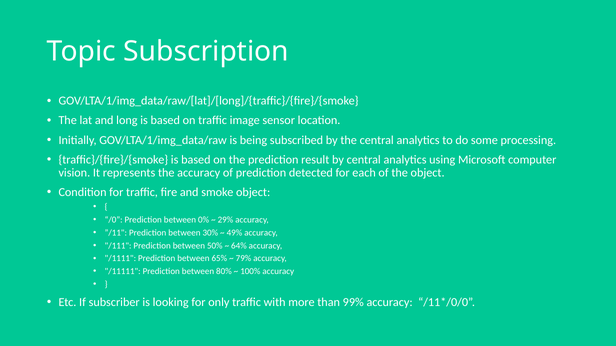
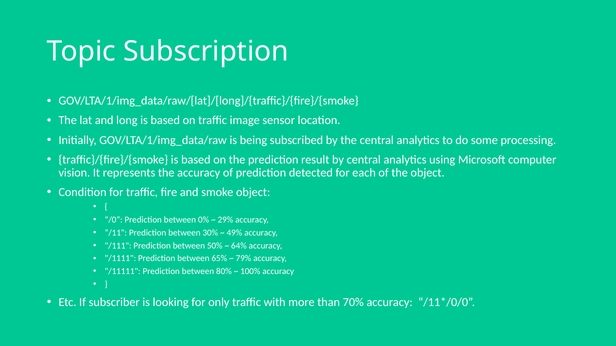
99%: 99% -> 70%
